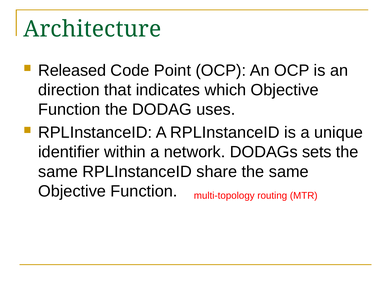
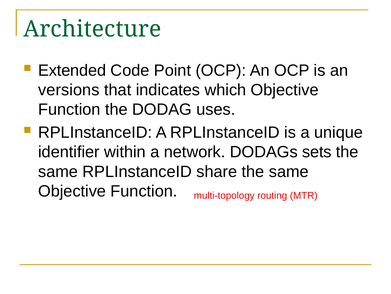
Released: Released -> Extended
direction: direction -> versions
